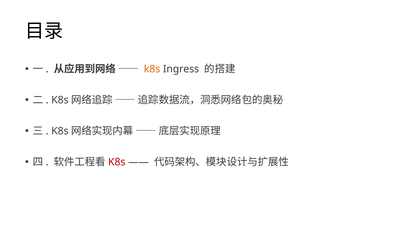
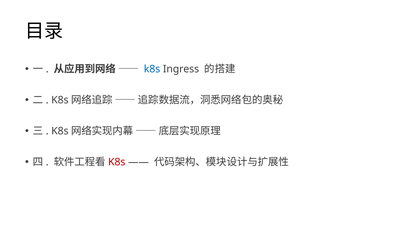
k8s at (152, 69) colour: orange -> blue
